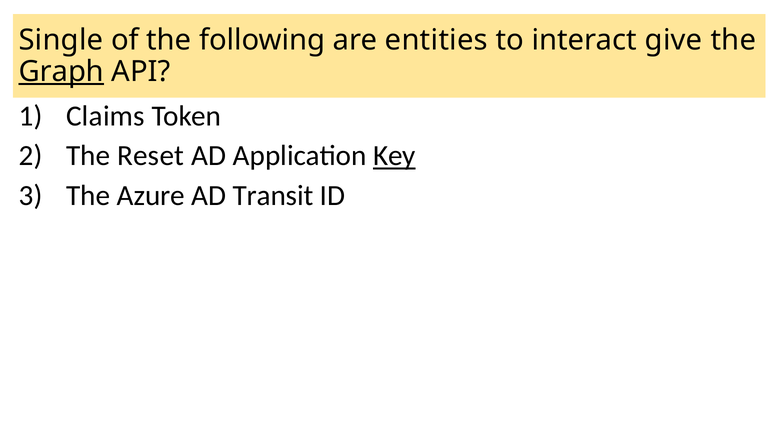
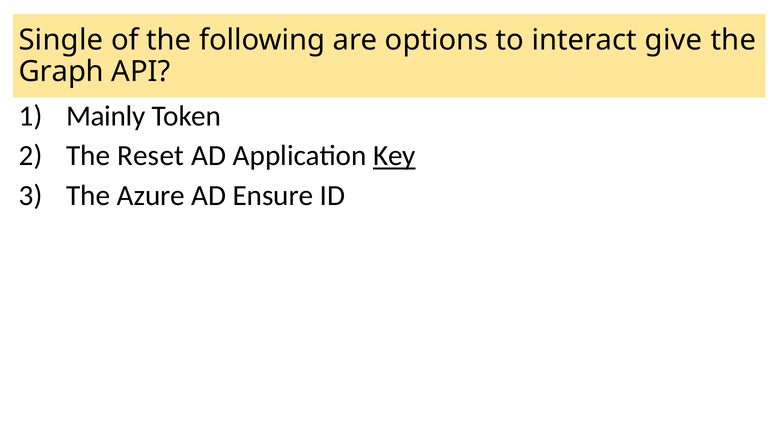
entities: entities -> options
Graph underline: present -> none
Claims: Claims -> Mainly
Transit: Transit -> Ensure
